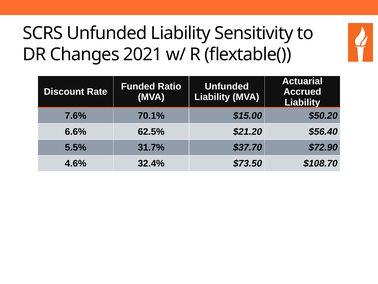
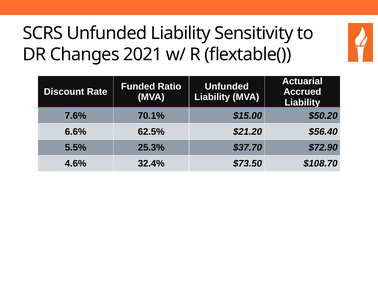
31.7%: 31.7% -> 25.3%
